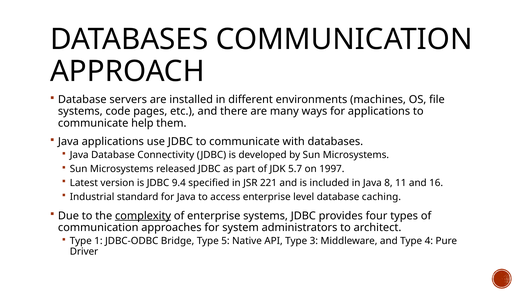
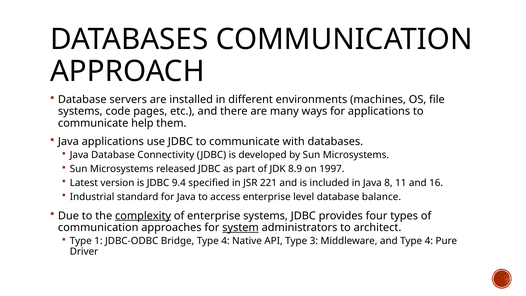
5.7: 5.7 -> 8.9
caching: caching -> balance
system underline: none -> present
Bridge Type 5: 5 -> 4
